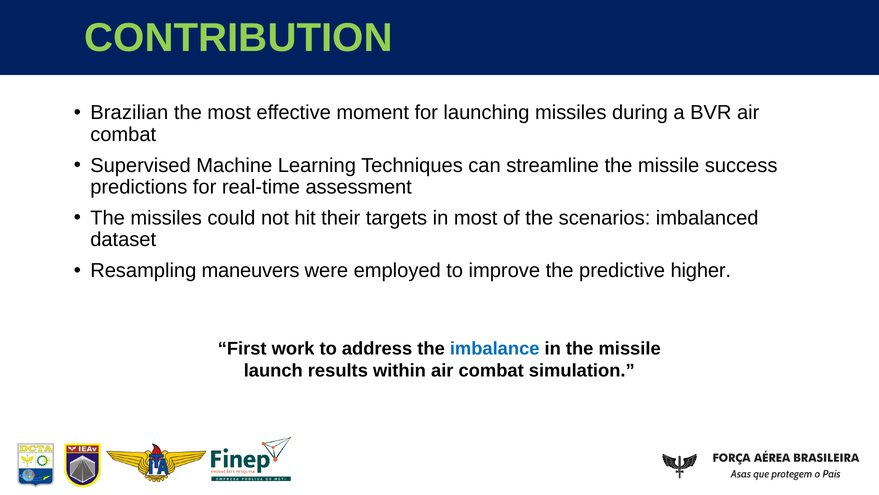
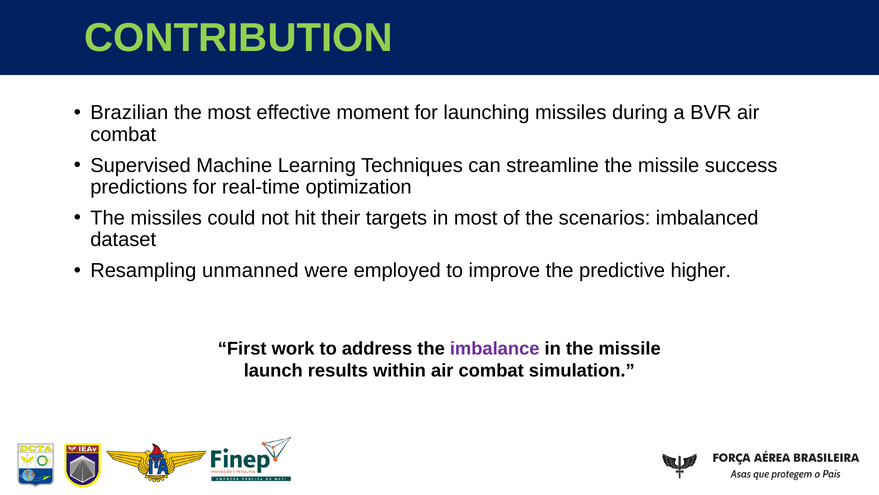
assessment: assessment -> optimization
maneuvers: maneuvers -> unmanned
imbalance colour: blue -> purple
